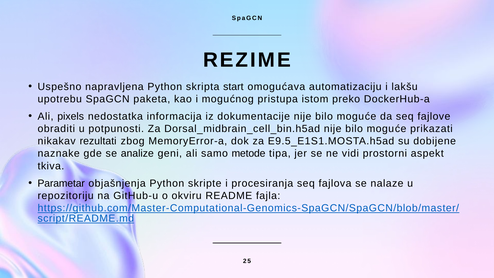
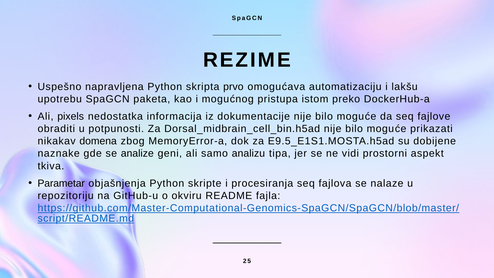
start: start -> prvo
rezultati: rezultati -> domena
metode: metode -> analizu
